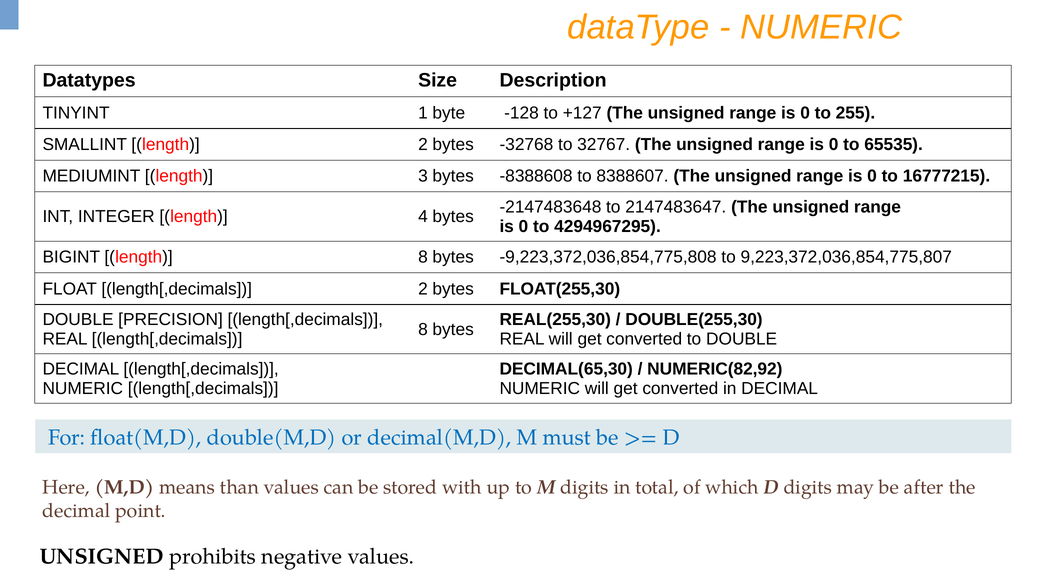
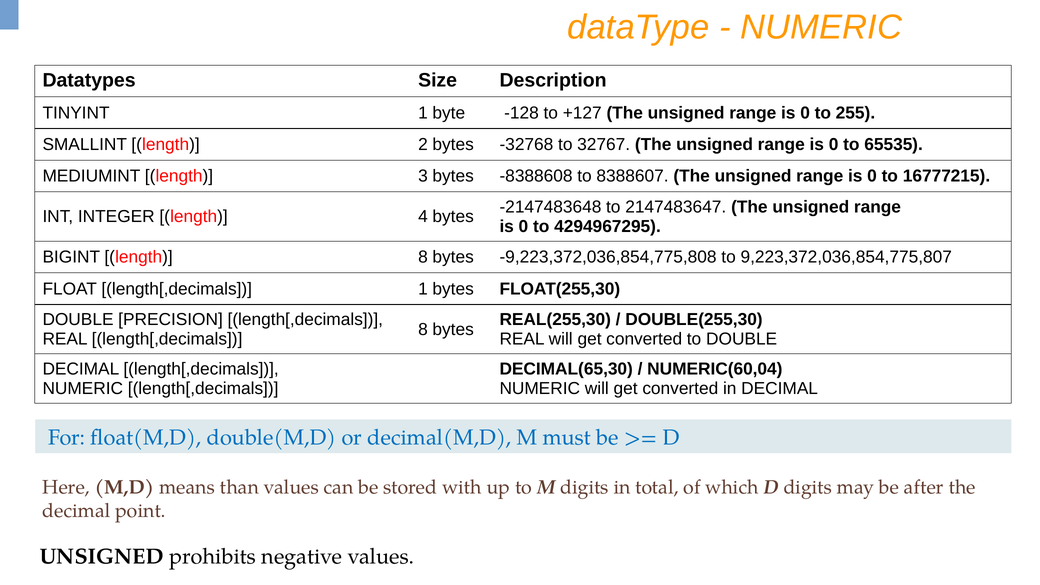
length[,decimals 2: 2 -> 1
NUMERIC(82,92: NUMERIC(82,92 -> NUMERIC(60,04
